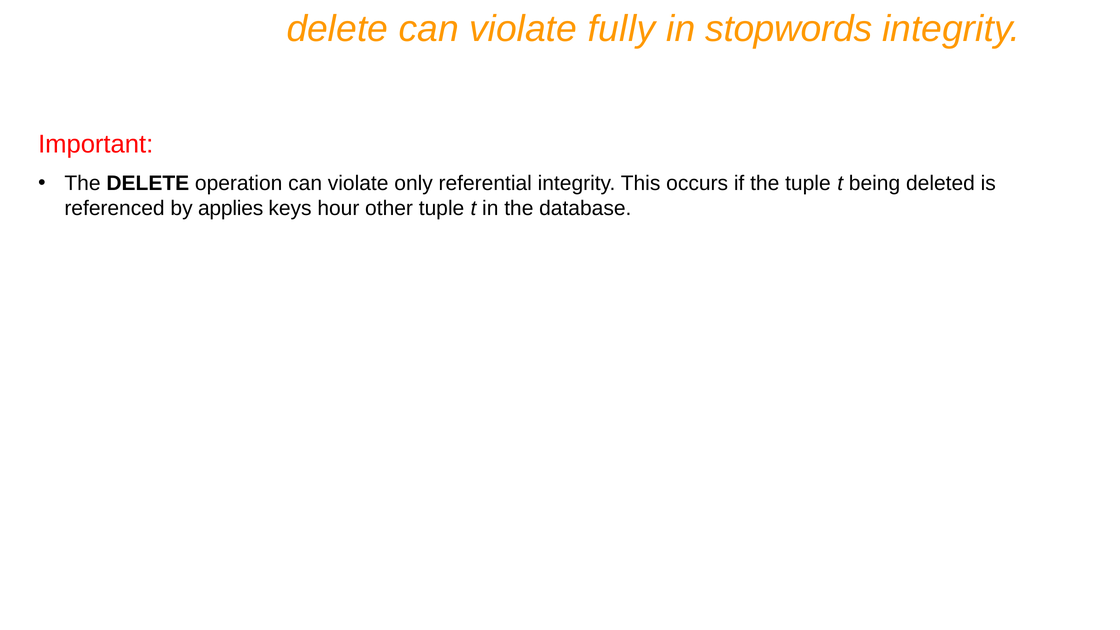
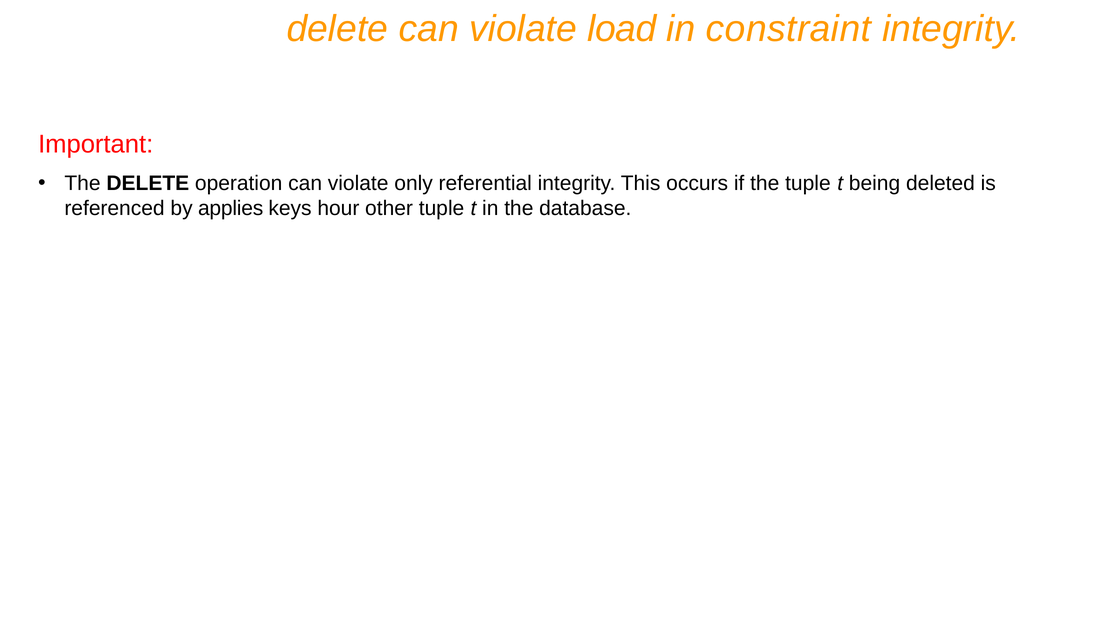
fully: fully -> load
stopwords: stopwords -> constraint
